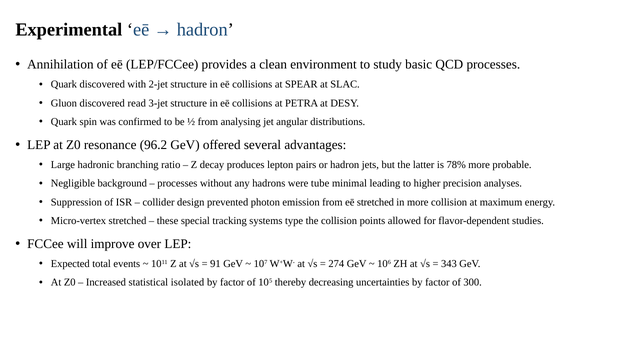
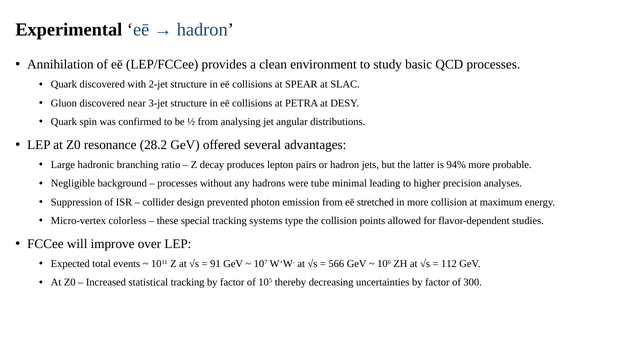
read: read -> near
96.2: 96.2 -> 28.2
78%: 78% -> 94%
Micro-vertex stretched: stretched -> colorless
274: 274 -> 566
343: 343 -> 112
statistical isolated: isolated -> tracking
